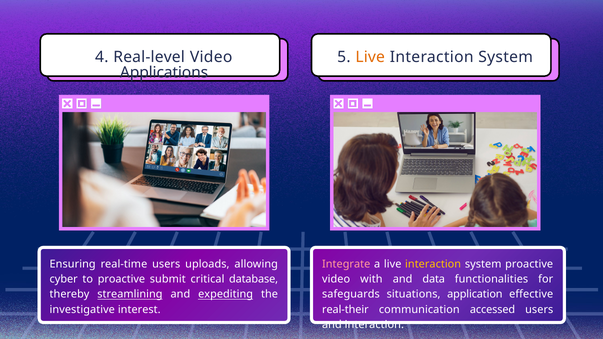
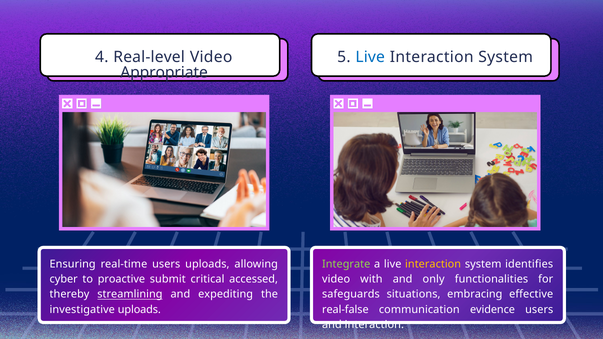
Live at (370, 57) colour: orange -> blue
Applications: Applications -> Appropriate
Integrate colour: pink -> light green
system proactive: proactive -> identifies
database: database -> accessed
data: data -> only
expediting underline: present -> none
application: application -> embracing
investigative interest: interest -> uploads
real-their: real-their -> real-false
accessed: accessed -> evidence
